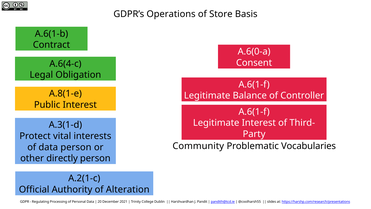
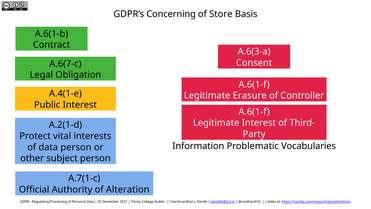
Operations: Operations -> Concerning
A.6(0-a: A.6(0-a -> A.6(3-a
A.6(4-c: A.6(4-c -> A.6(7-c
A.8(1-e: A.8(1-e -> A.4(1-e
Balance: Balance -> Erasure
A.3(1-d: A.3(1-d -> A.2(1-d
Community: Community -> Information
directly: directly -> subject
A.2(1-c: A.2(1-c -> A.7(1-c
